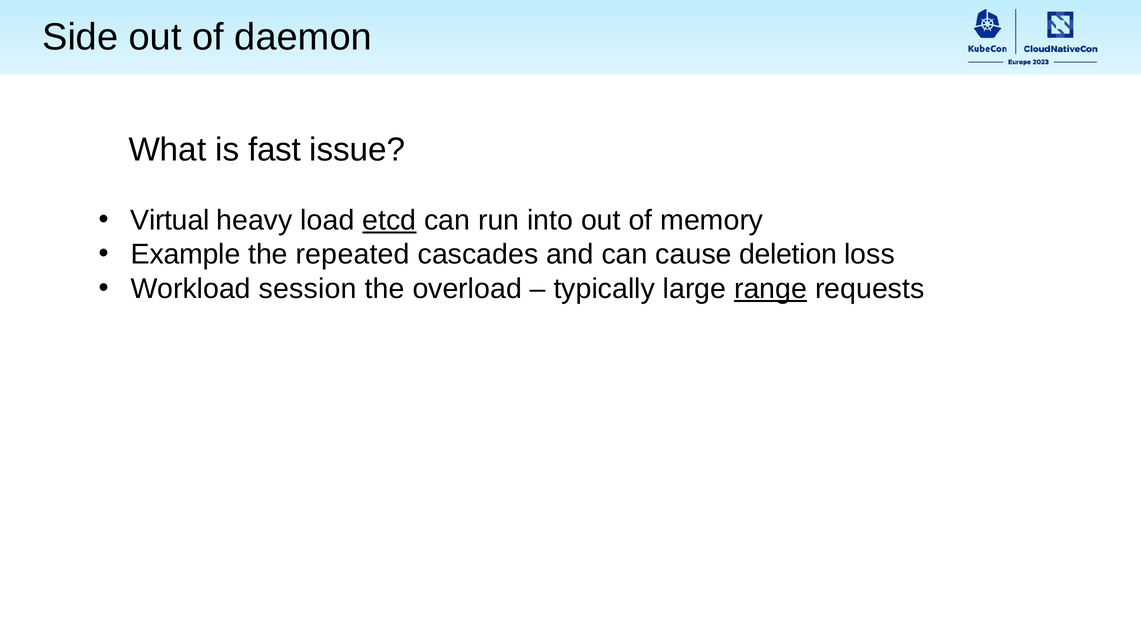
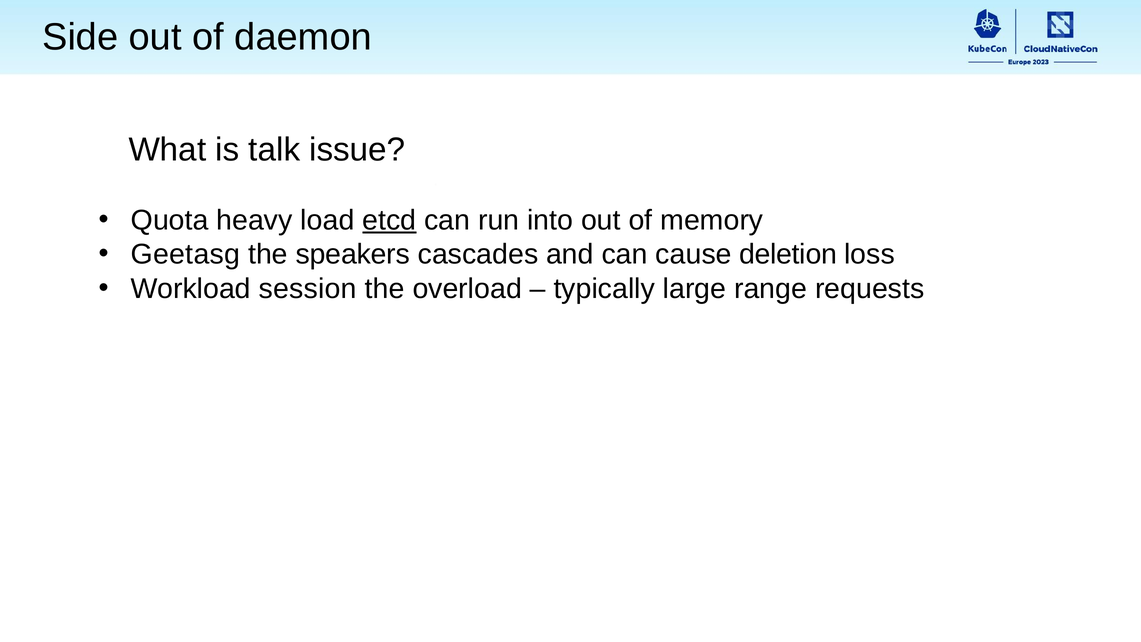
fast: fast -> talk
Virtual: Virtual -> Quota
Example: Example -> Geetasg
repeated: repeated -> speakers
range underline: present -> none
